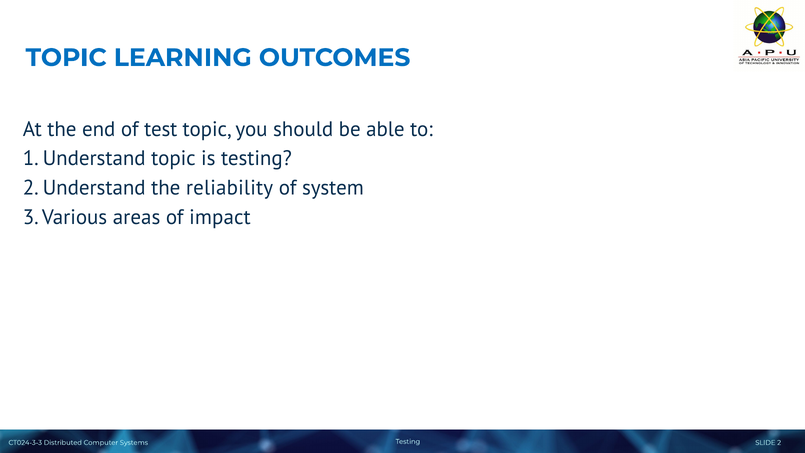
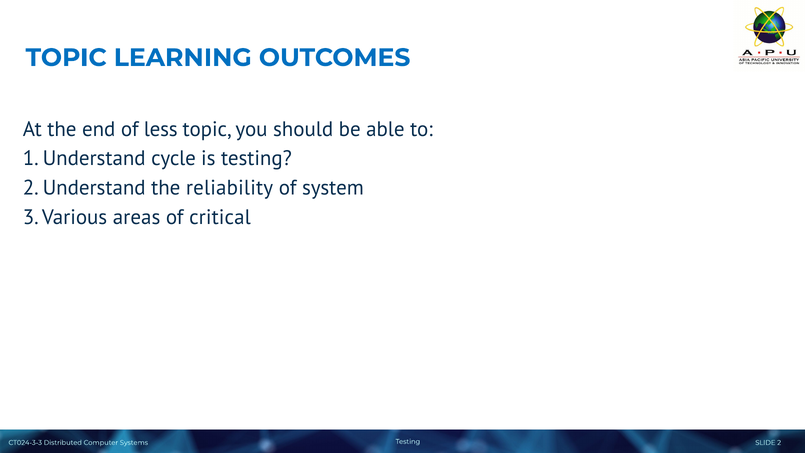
test: test -> less
Understand topic: topic -> cycle
impact: impact -> critical
